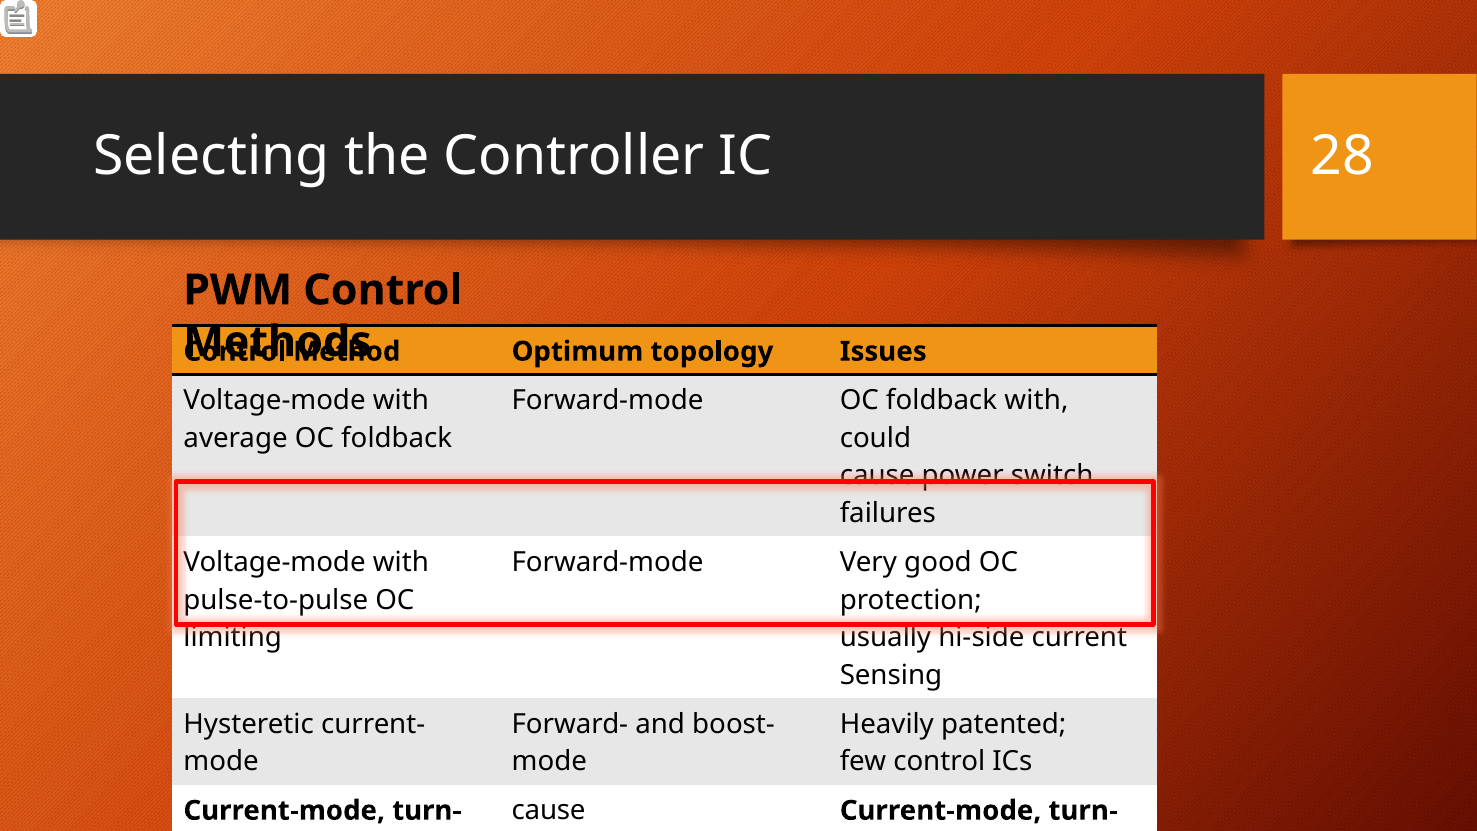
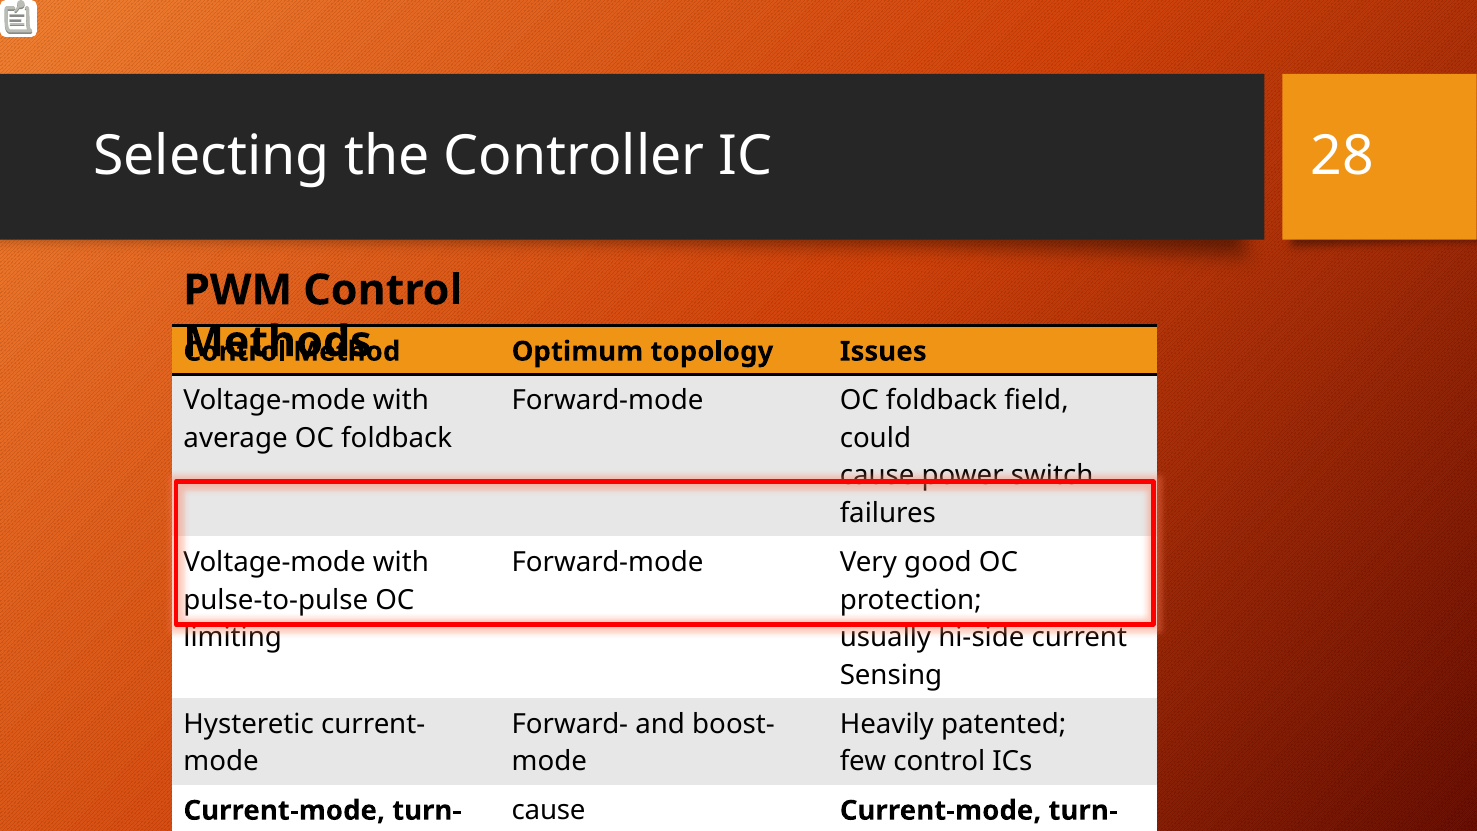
foldback with: with -> field
